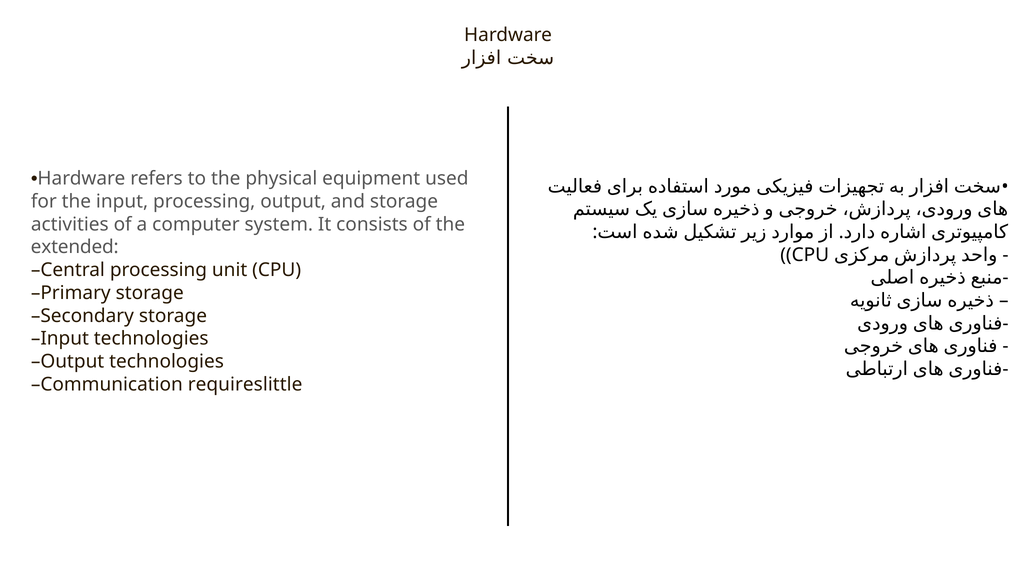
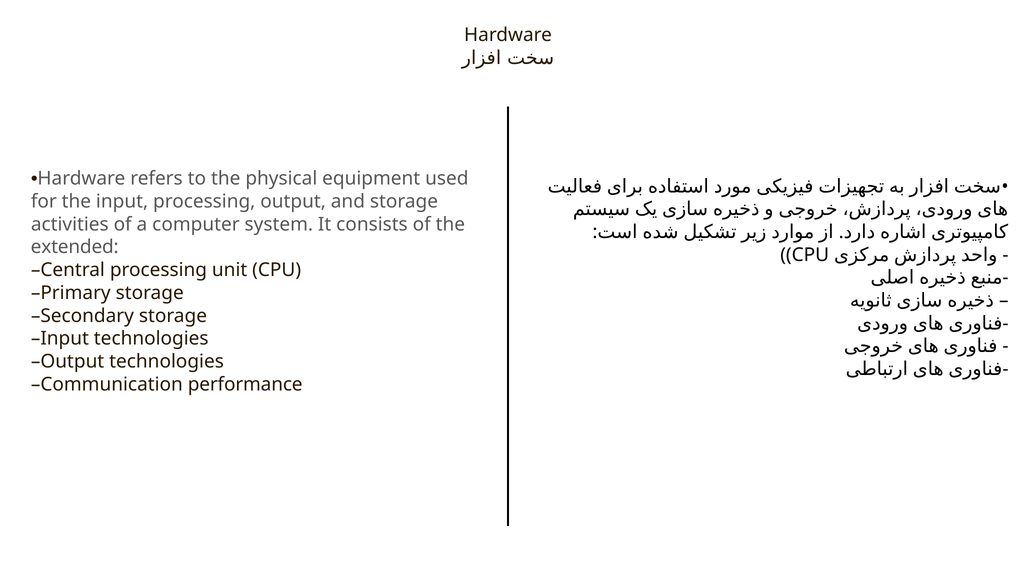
requireslittle: requireslittle -> performance
